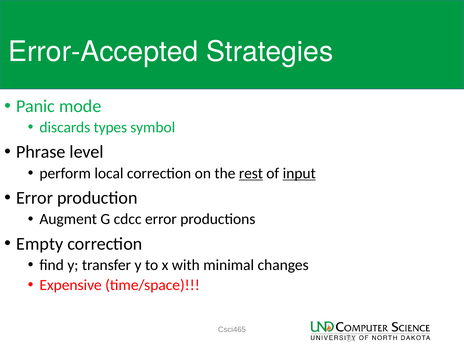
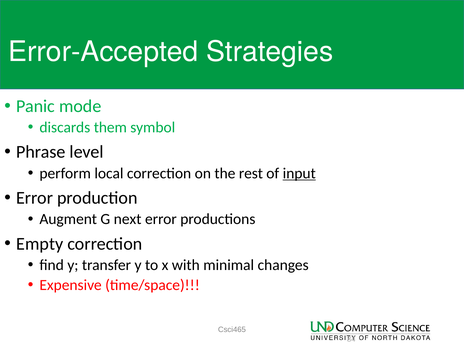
types: types -> them
rest underline: present -> none
cdcc: cdcc -> next
